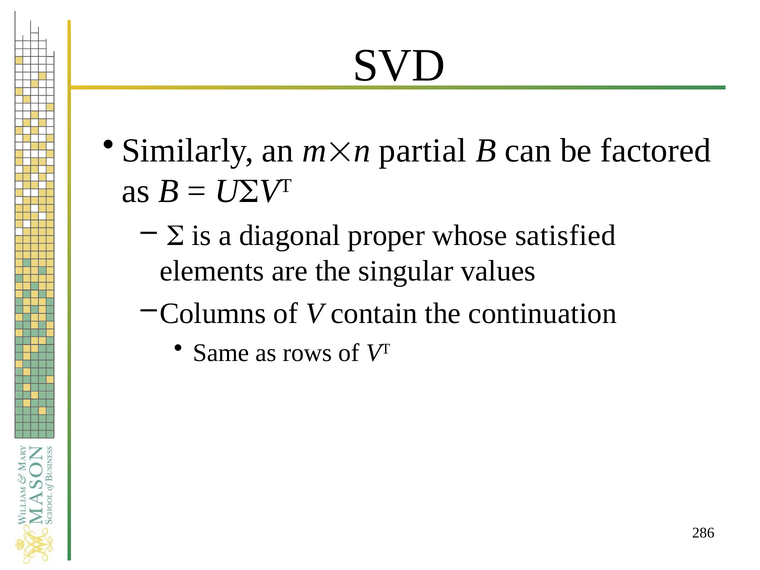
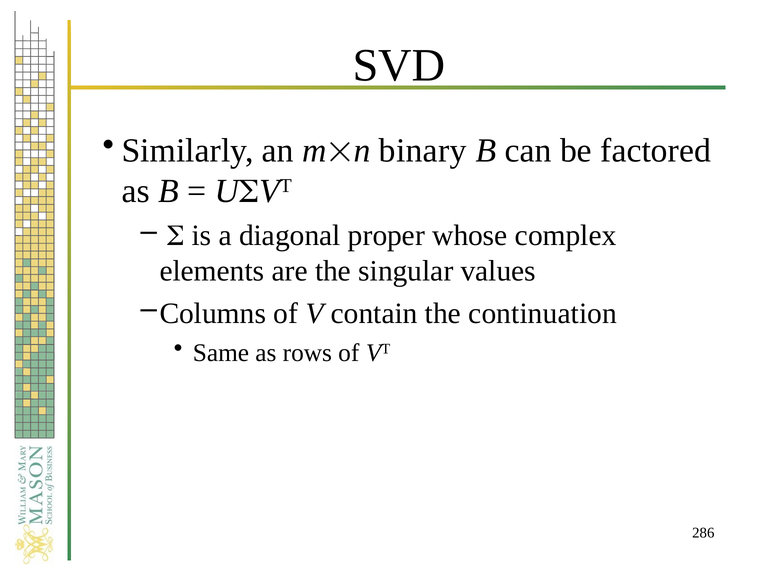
partial: partial -> binary
satisfied: satisfied -> complex
